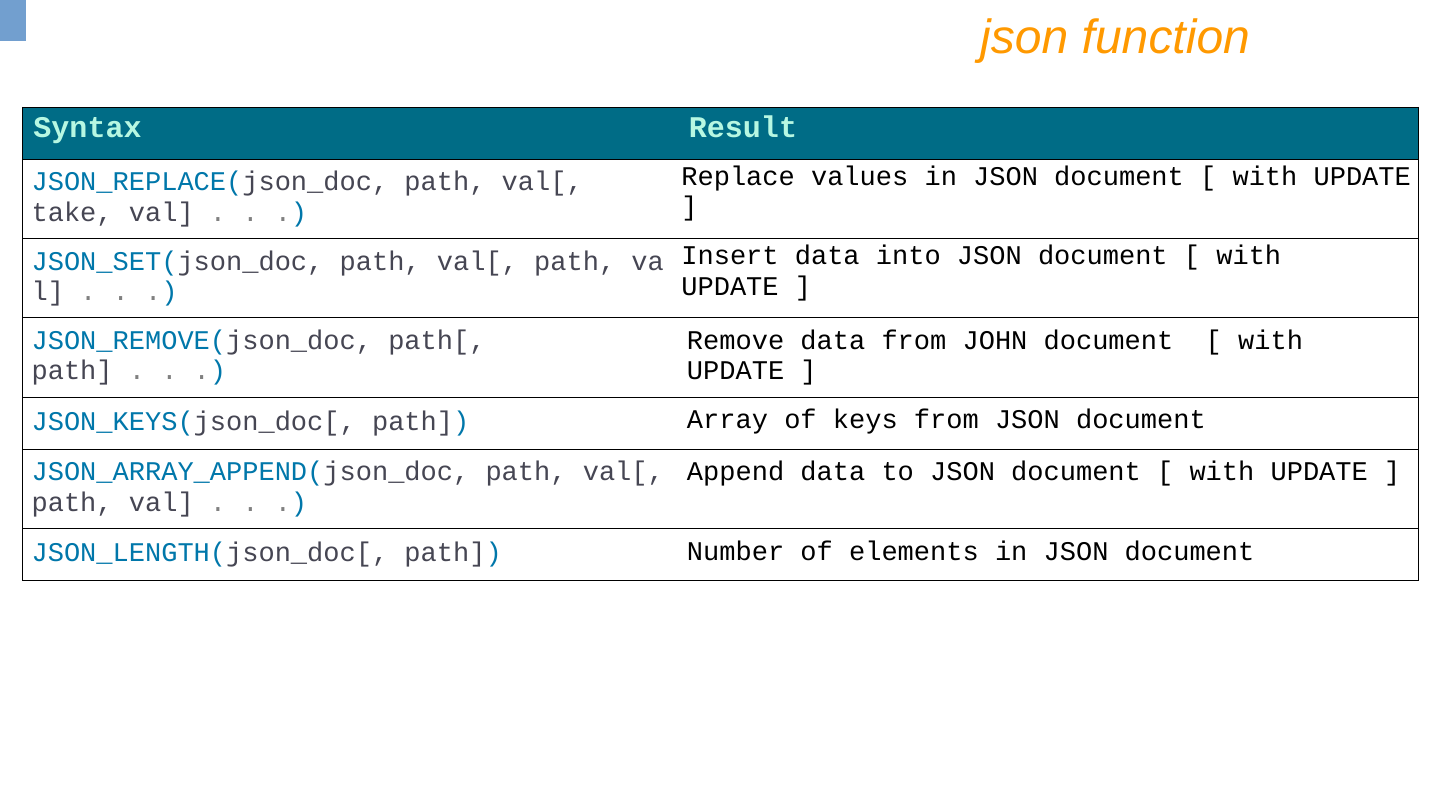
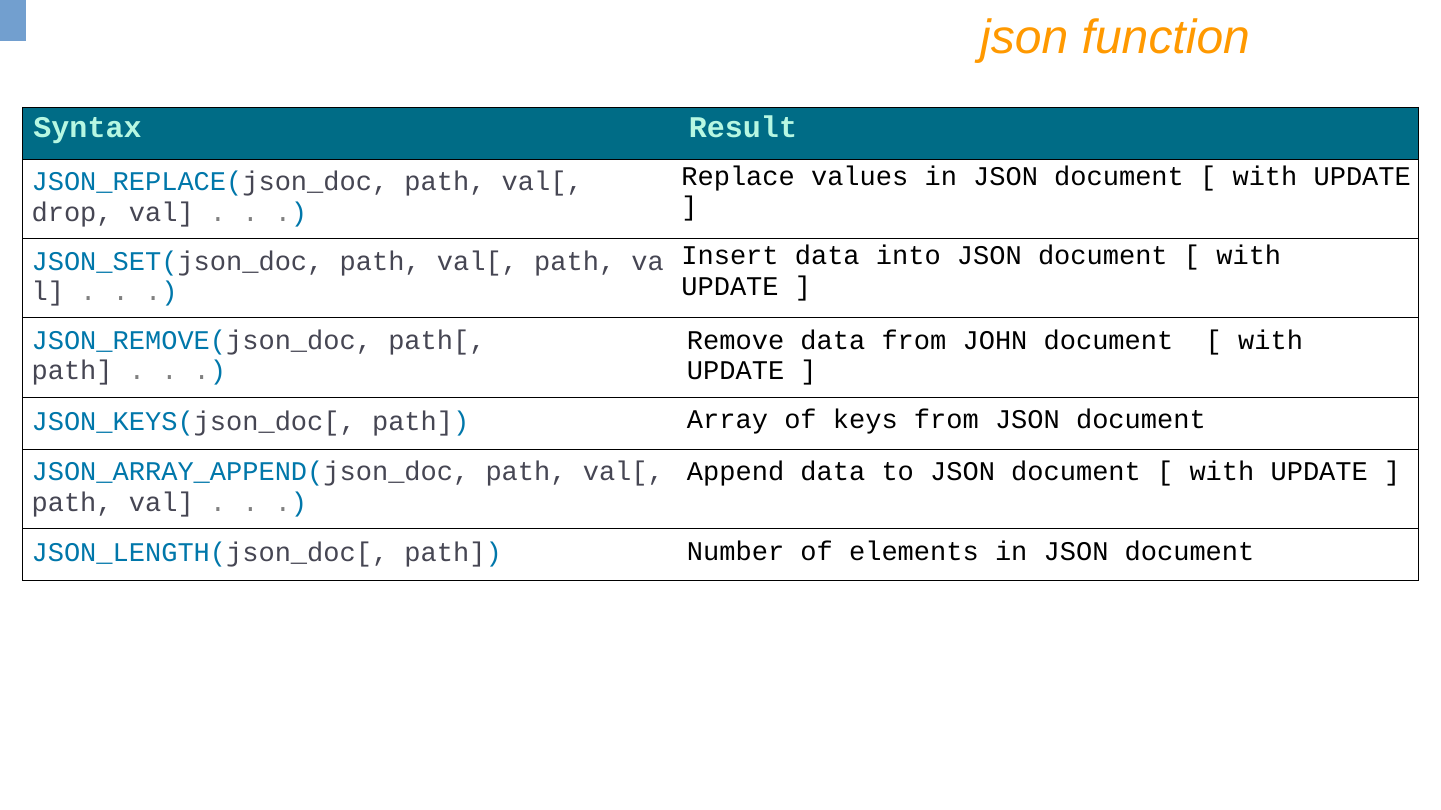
take: take -> drop
